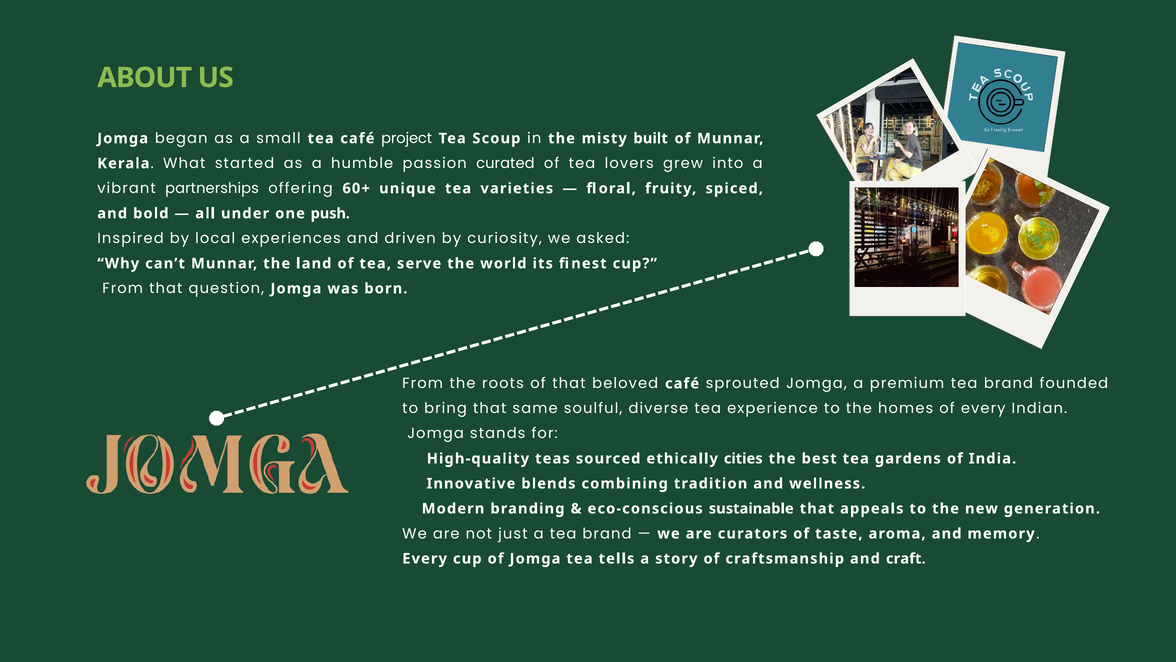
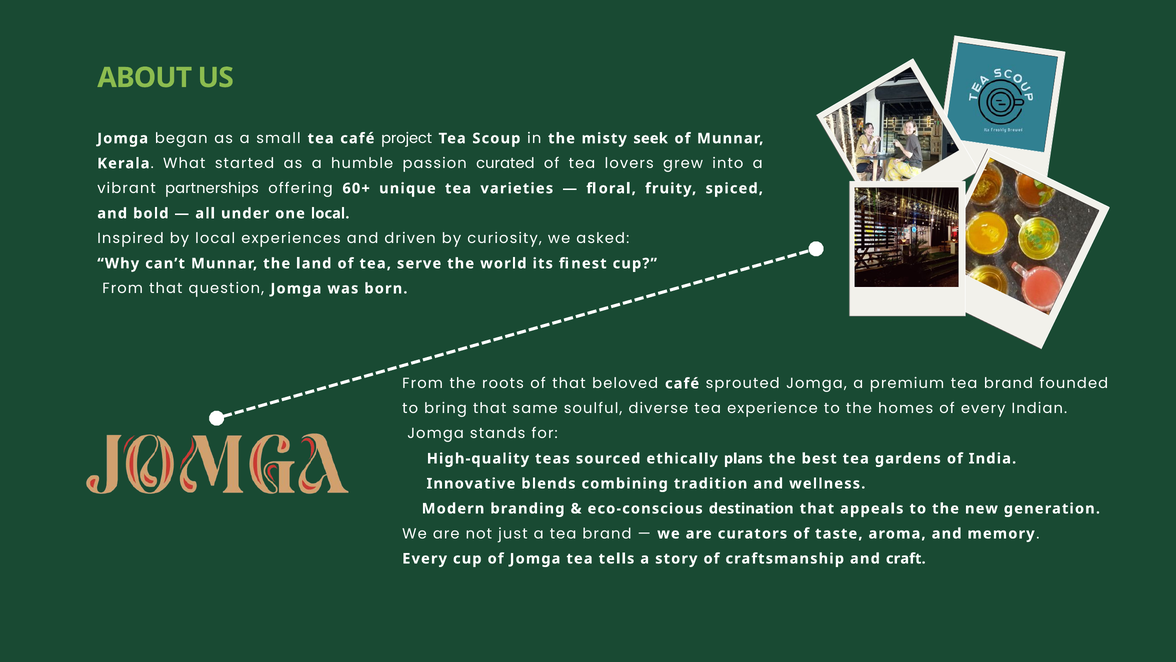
built: built -> seek
one push: push -> local
cities: cities -> plans
sustainable: sustainable -> destination
